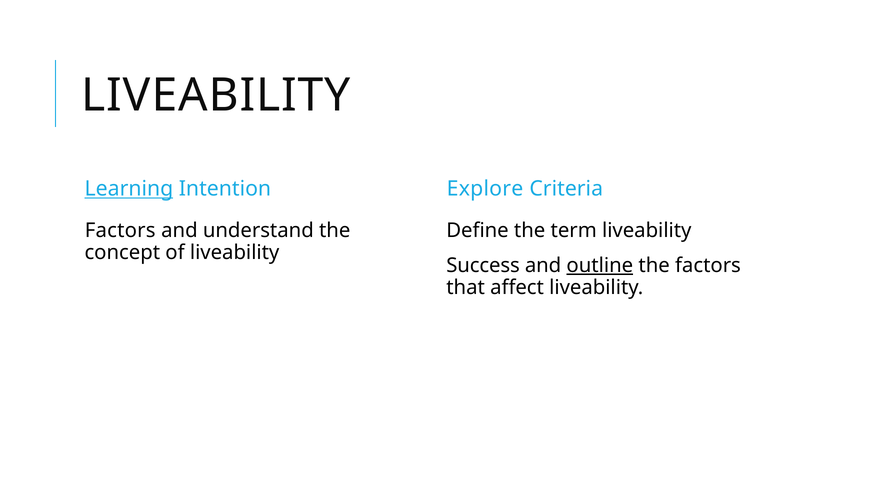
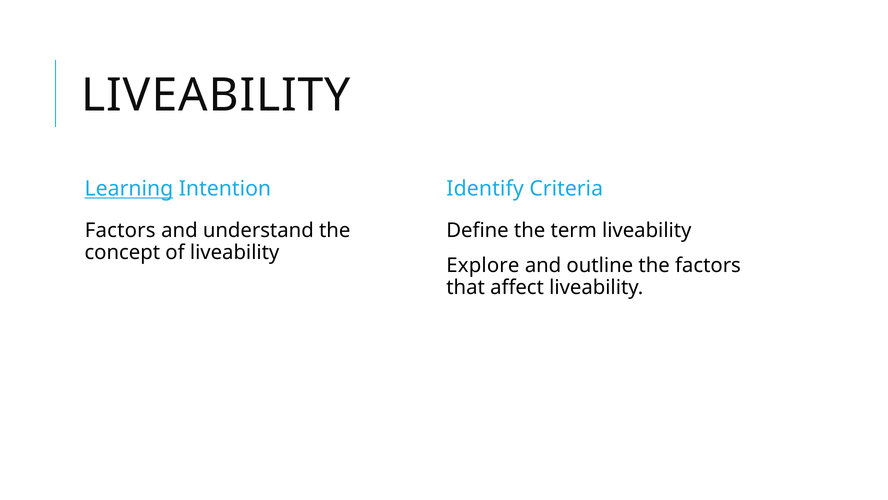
Explore: Explore -> Identify
Success: Success -> Explore
outline underline: present -> none
